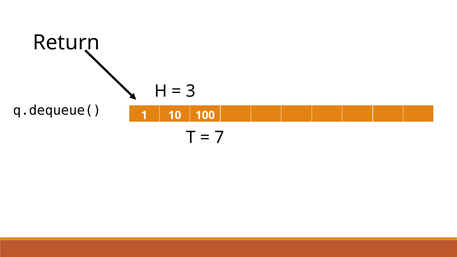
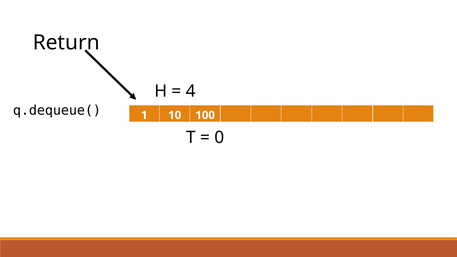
3: 3 -> 4
7: 7 -> 0
